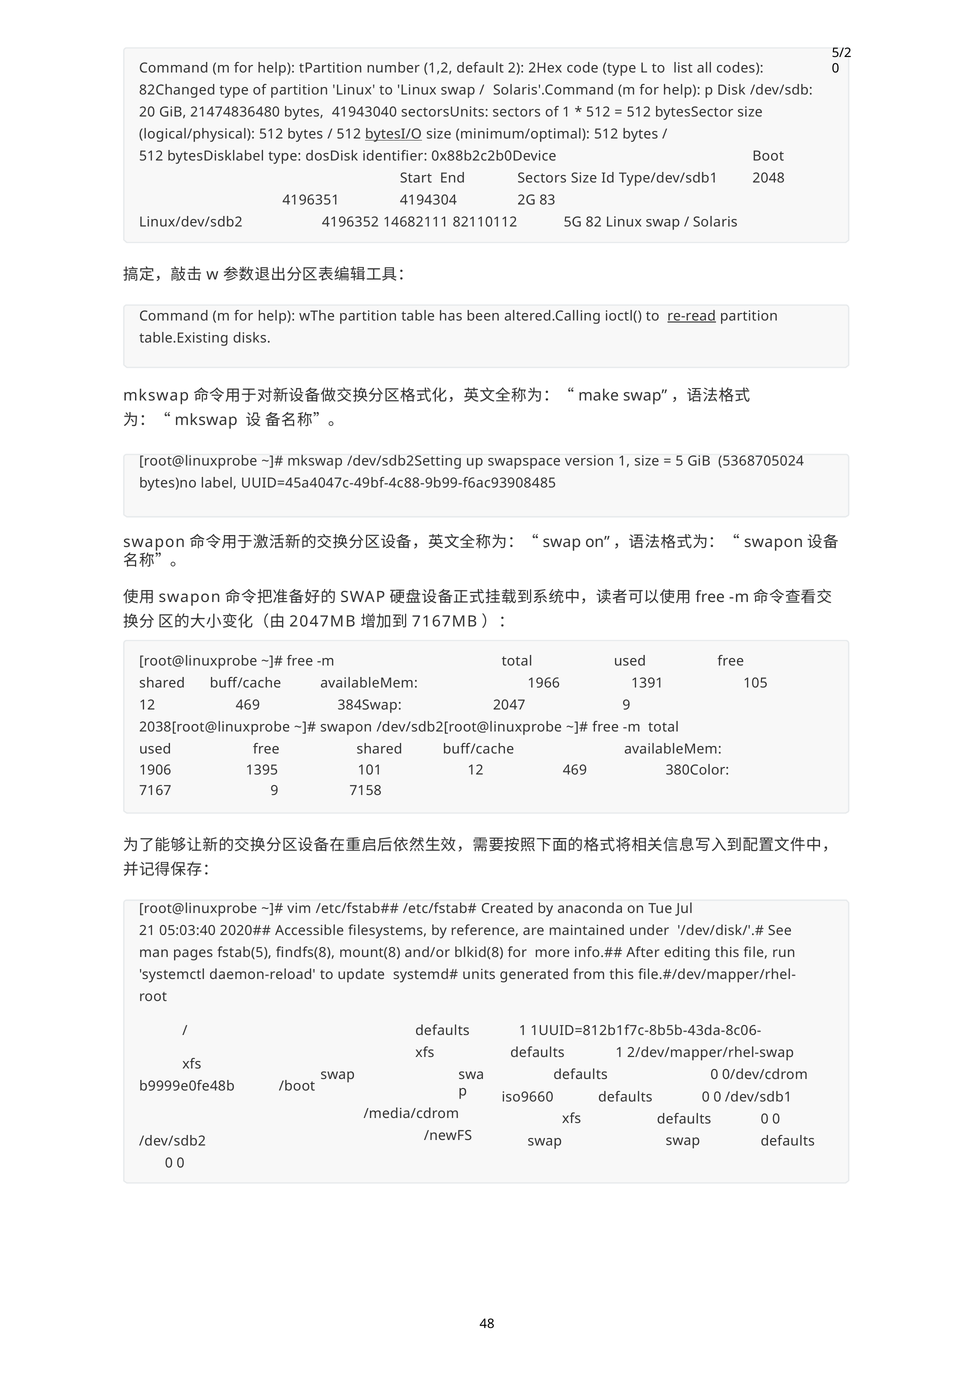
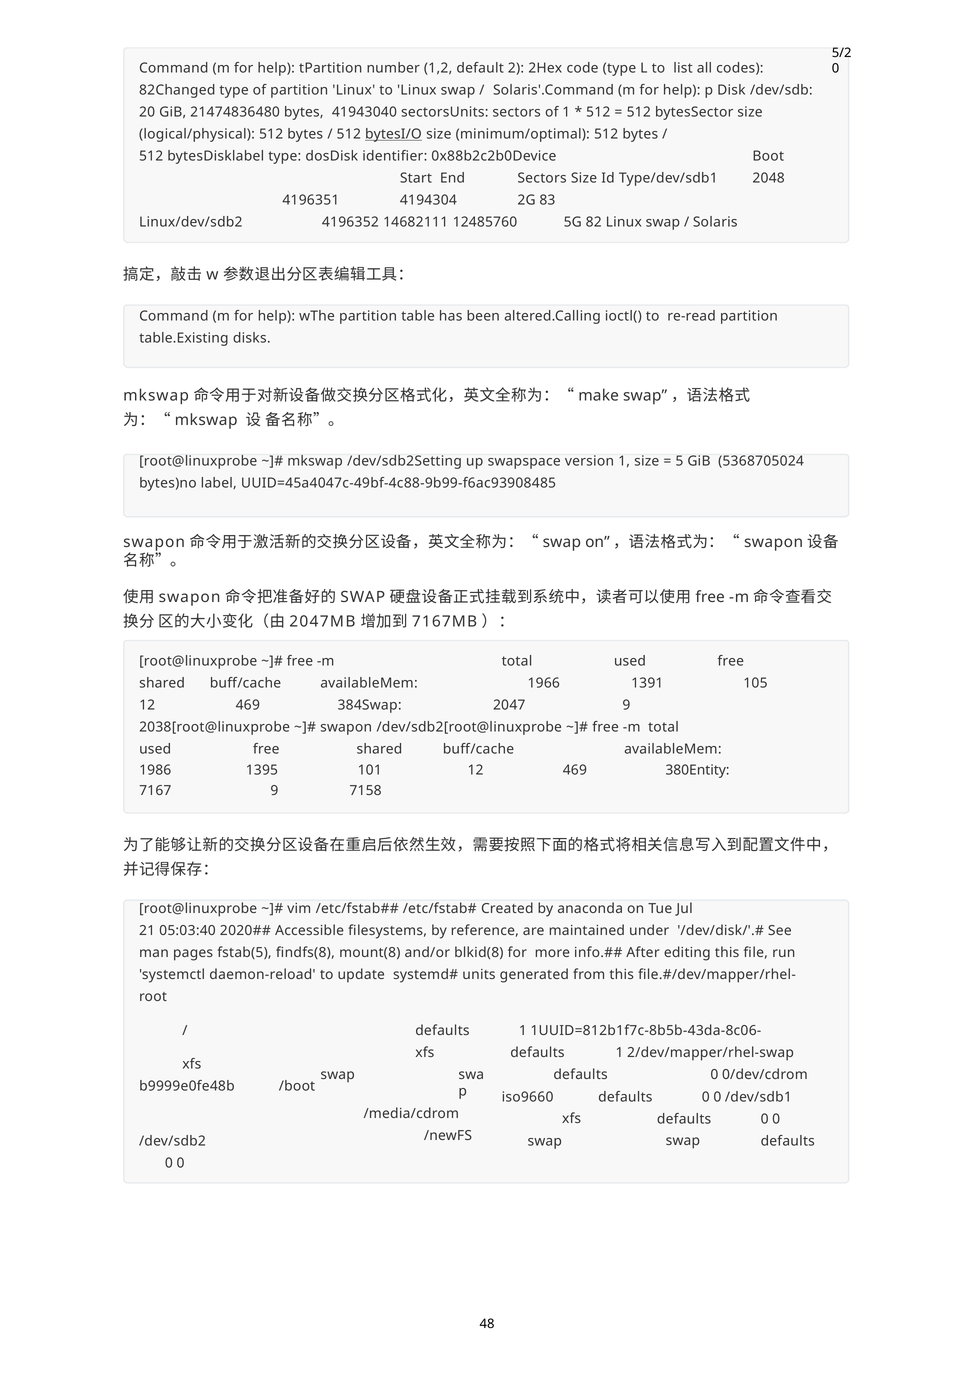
82110112: 82110112 -> 12485760
re-read underline: present -> none
1906: 1906 -> 1986
380Color: 380Color -> 380Entity
